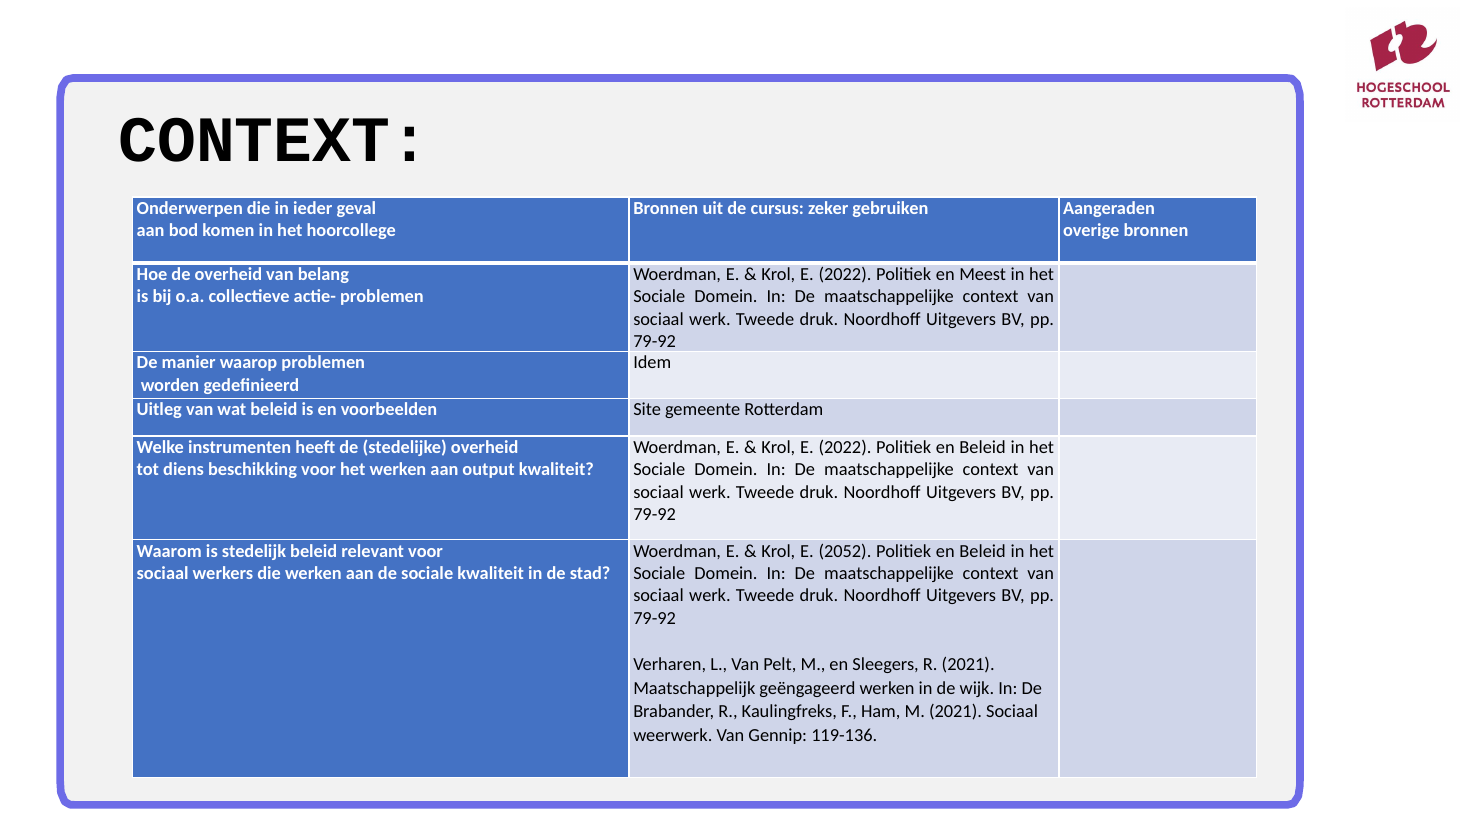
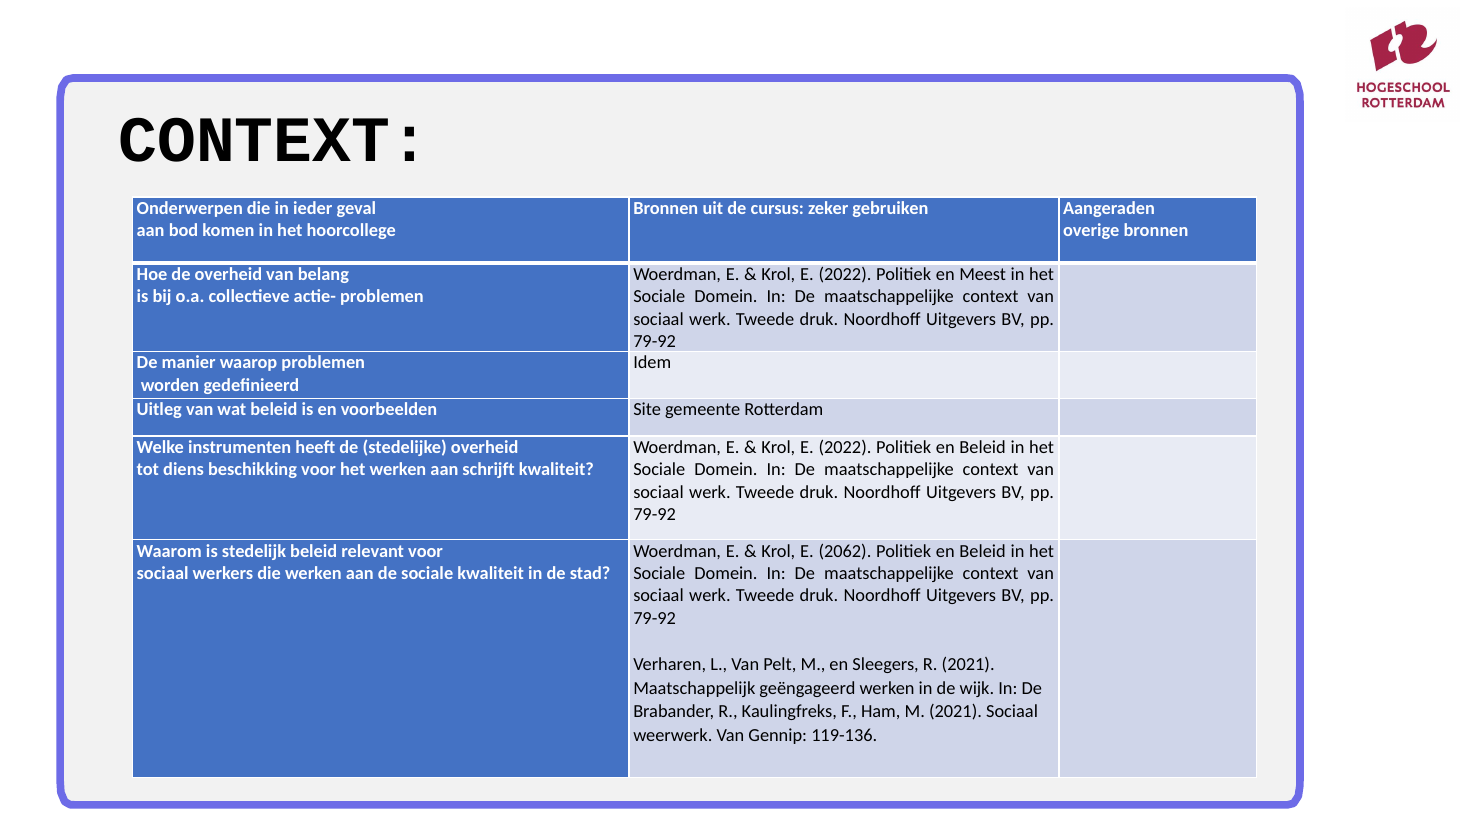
output: output -> schrijft
2052: 2052 -> 2062
